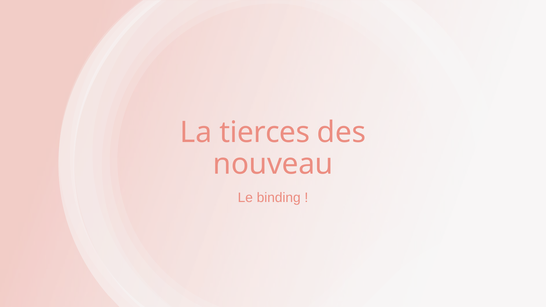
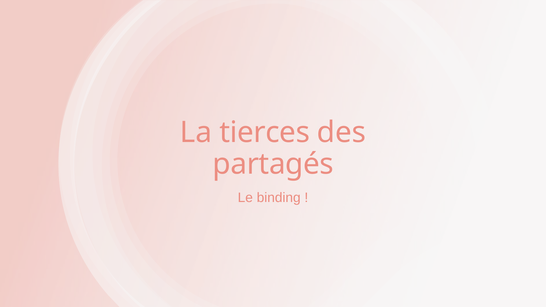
nouveau: nouveau -> partagés
